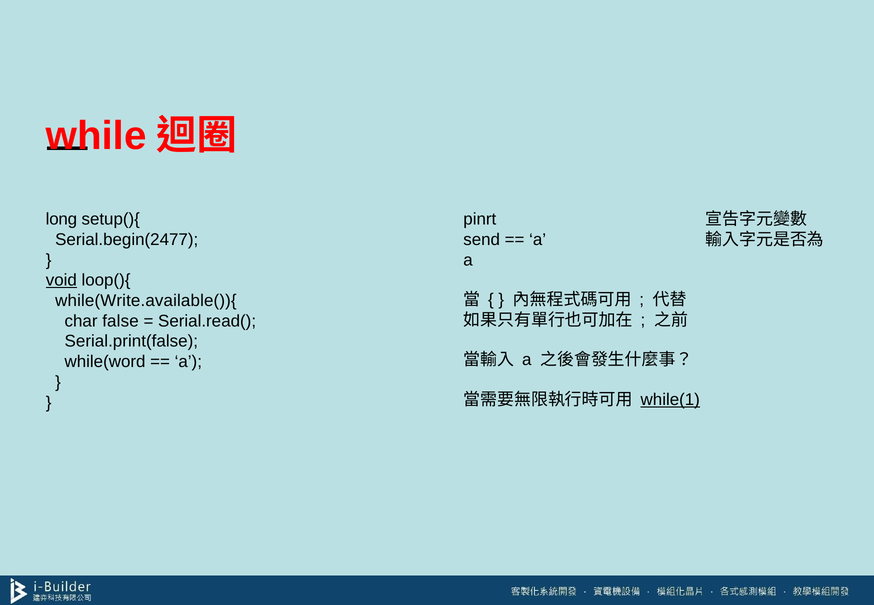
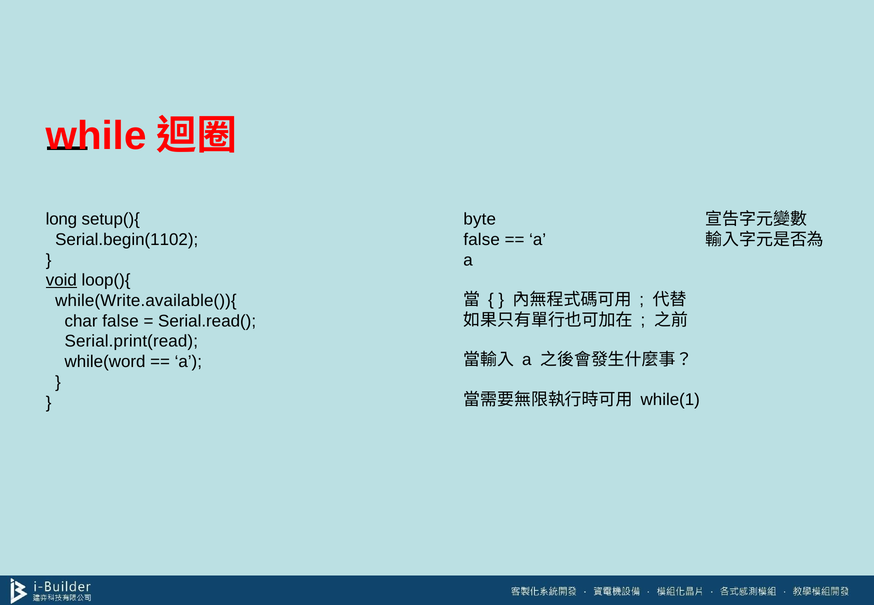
pinrt: pinrt -> byte
Serial.begin(2477: Serial.begin(2477 -> Serial.begin(1102
send at (482, 240): send -> false
Serial.print(false: Serial.print(false -> Serial.print(read
while(1 underline: present -> none
